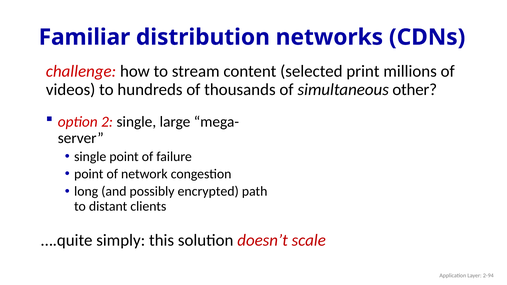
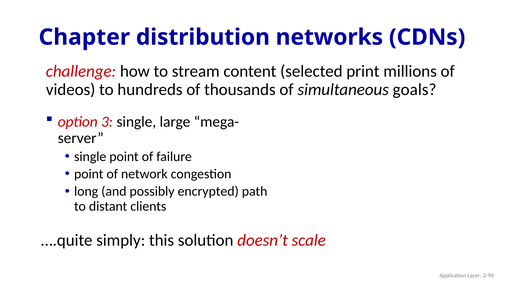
Familiar: Familiar -> Chapter
other: other -> goals
2: 2 -> 3
